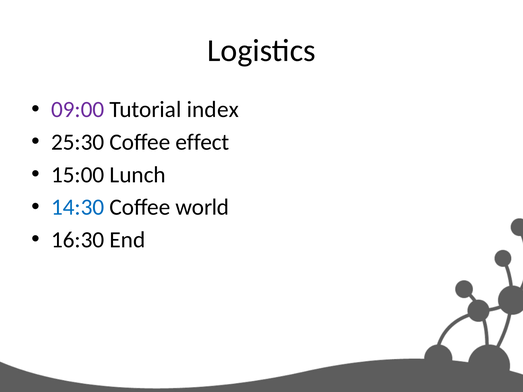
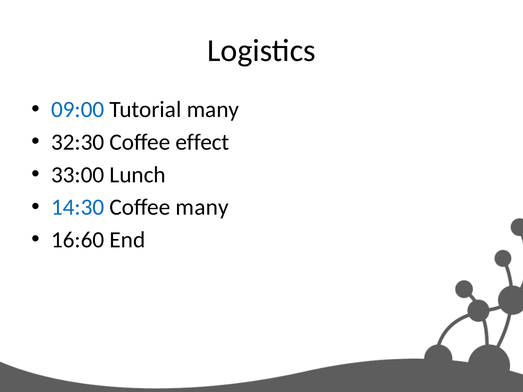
09:00 colour: purple -> blue
Tutorial index: index -> many
25:30: 25:30 -> 32:30
15:00: 15:00 -> 33:00
Coffee world: world -> many
16:30: 16:30 -> 16:60
